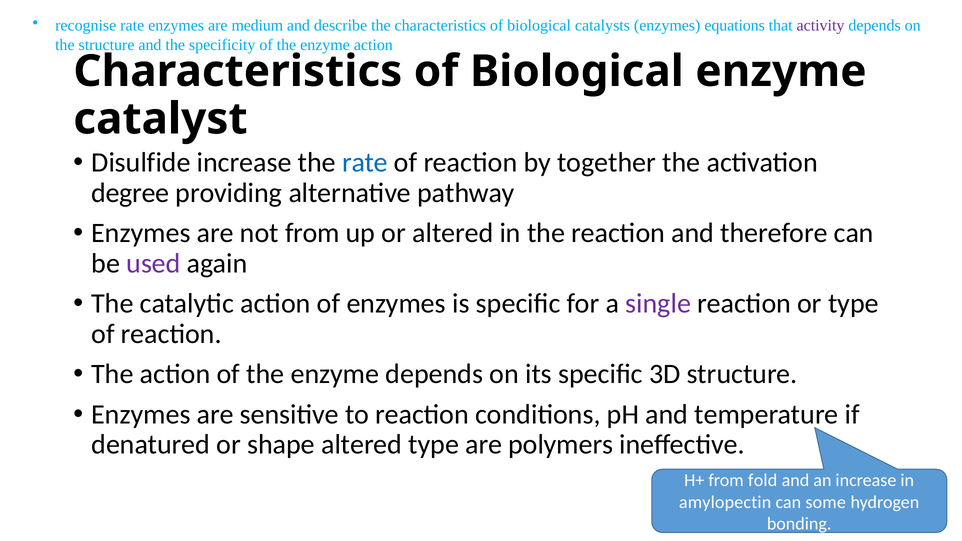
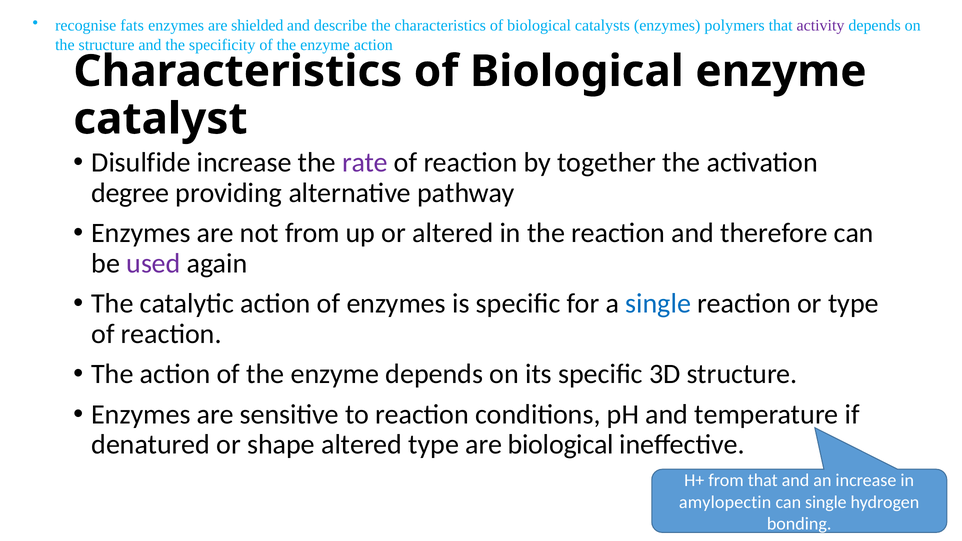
recognise rate: rate -> fats
medium: medium -> shielded
equations: equations -> polymers
rate at (365, 163) colour: blue -> purple
single at (658, 304) colour: purple -> blue
are polymers: polymers -> biological
from fold: fold -> that
can some: some -> single
